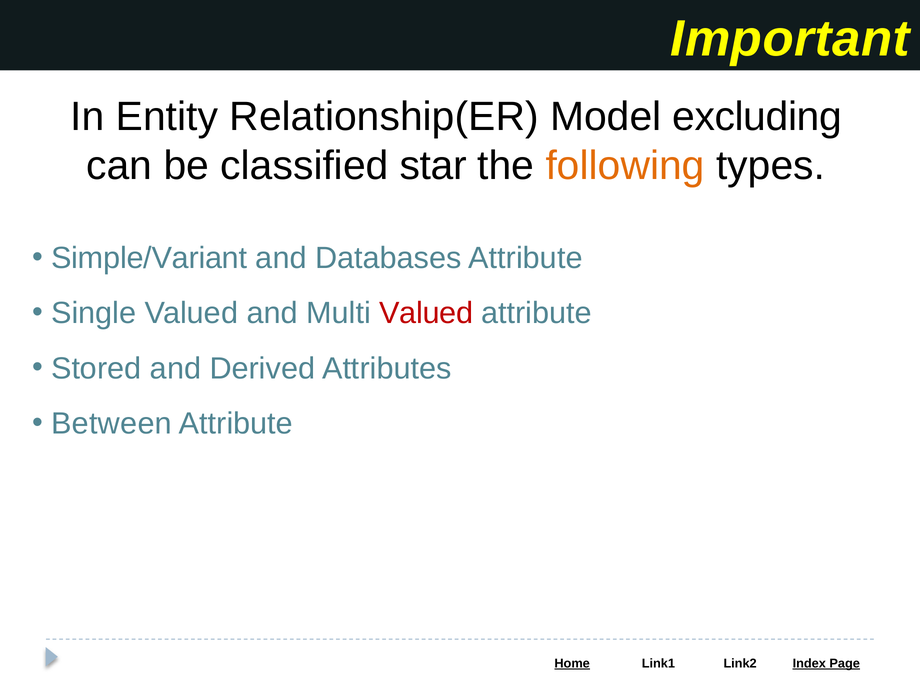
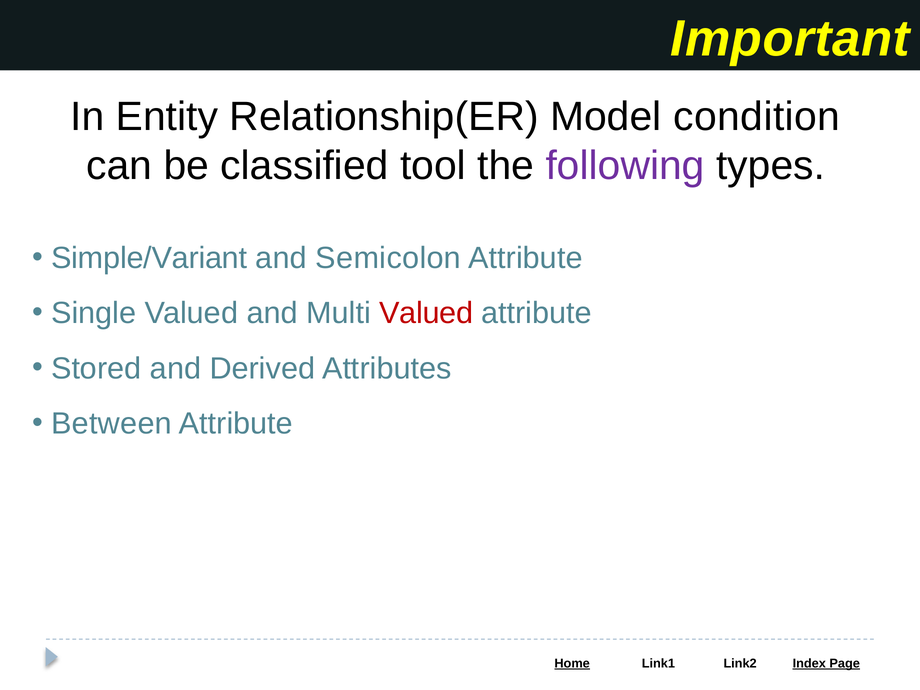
excluding: excluding -> condition
star: star -> tool
following colour: orange -> purple
Databases: Databases -> Semicolon
